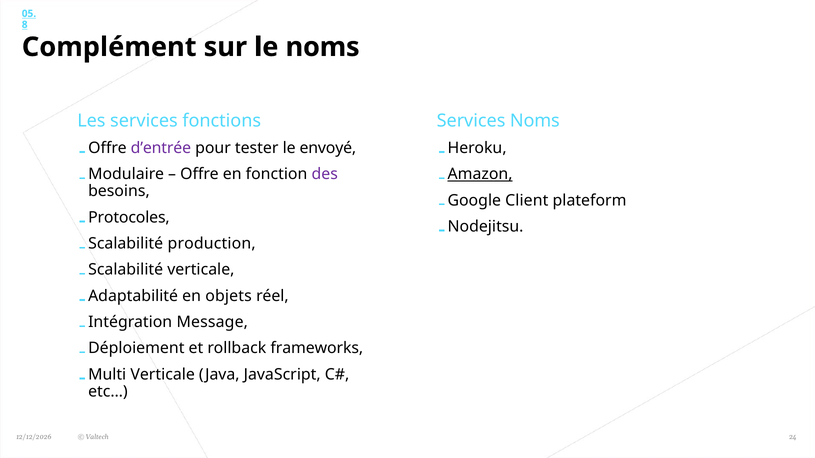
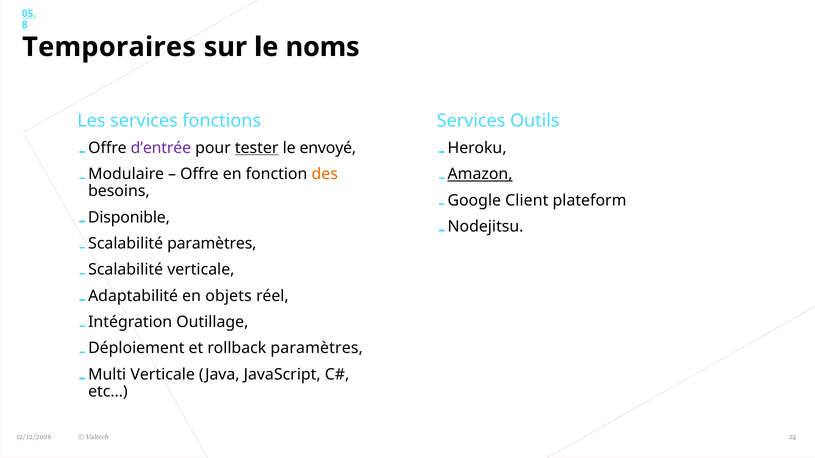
Complément: Complément -> Temporaires
Services Noms: Noms -> Outils
tester underline: none -> present
des colour: purple -> orange
Protocoles: Protocoles -> Disponible
Scalabilité production: production -> paramètres
Message: Message -> Outillage
rollback frameworks: frameworks -> paramètres
